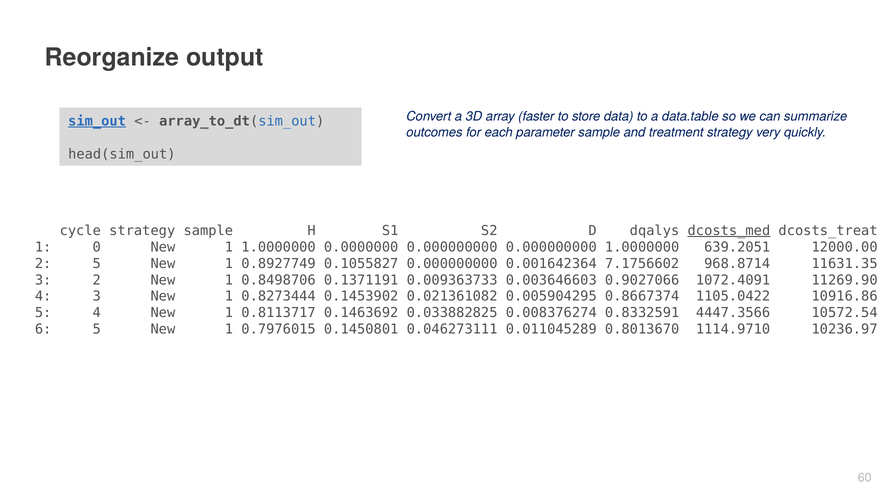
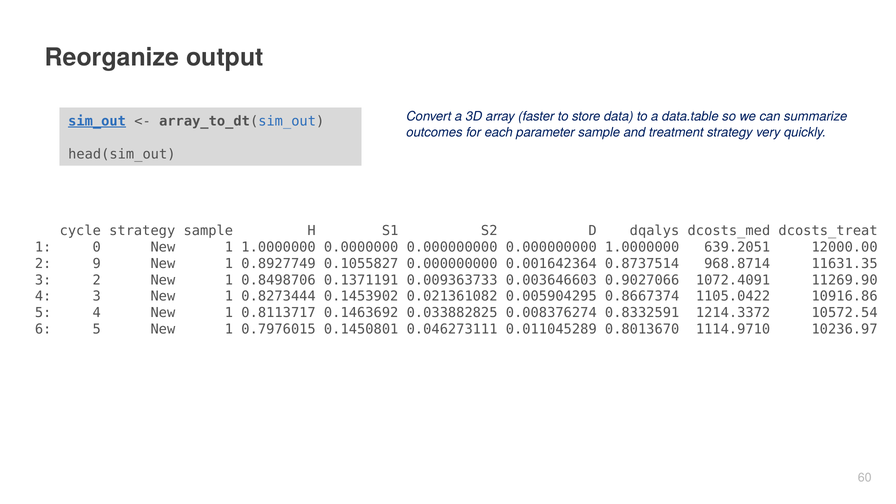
dcosts_med underline: present -> none
2 5: 5 -> 9
7.1756602: 7.1756602 -> 0.8737514
4447.3566: 4447.3566 -> 1214.3372
